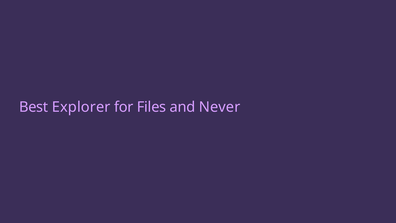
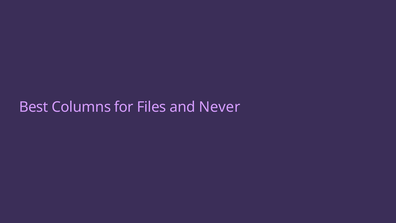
Explorer: Explorer -> Columns
